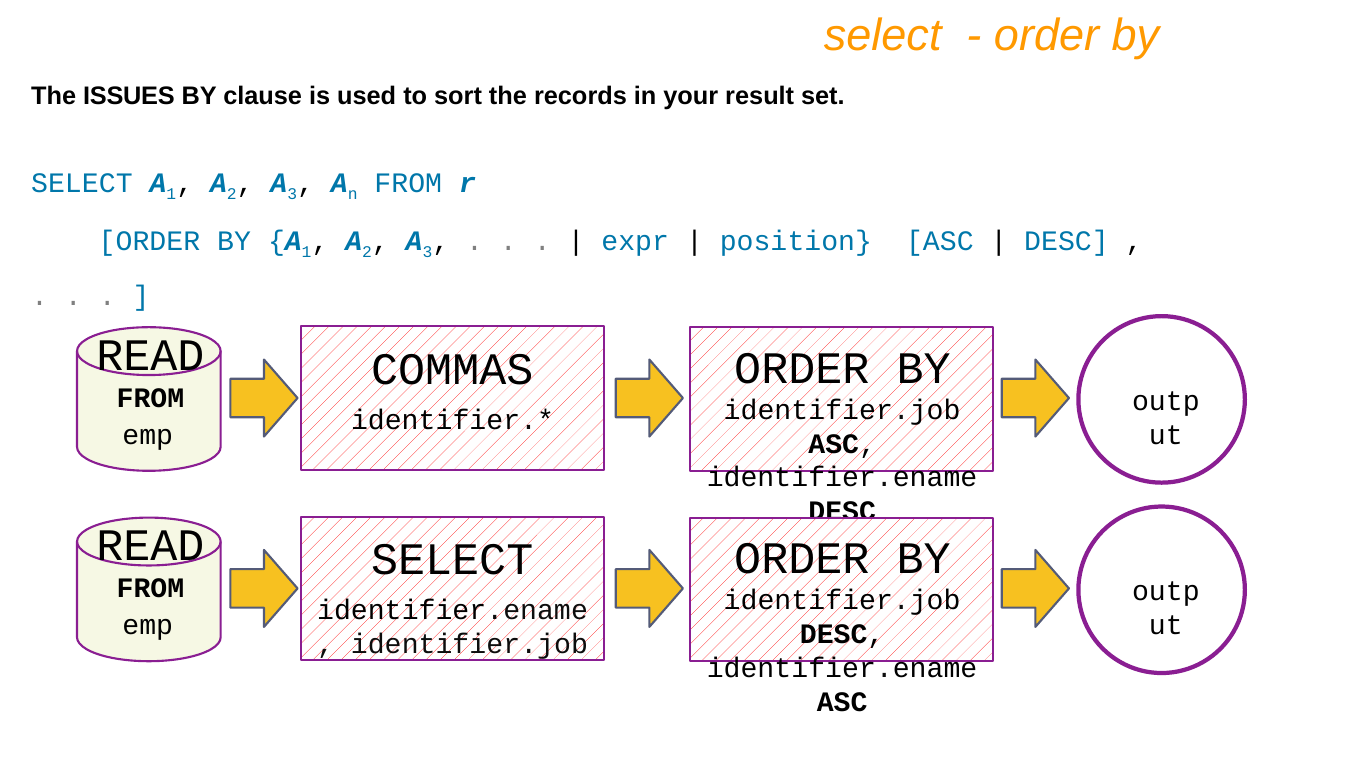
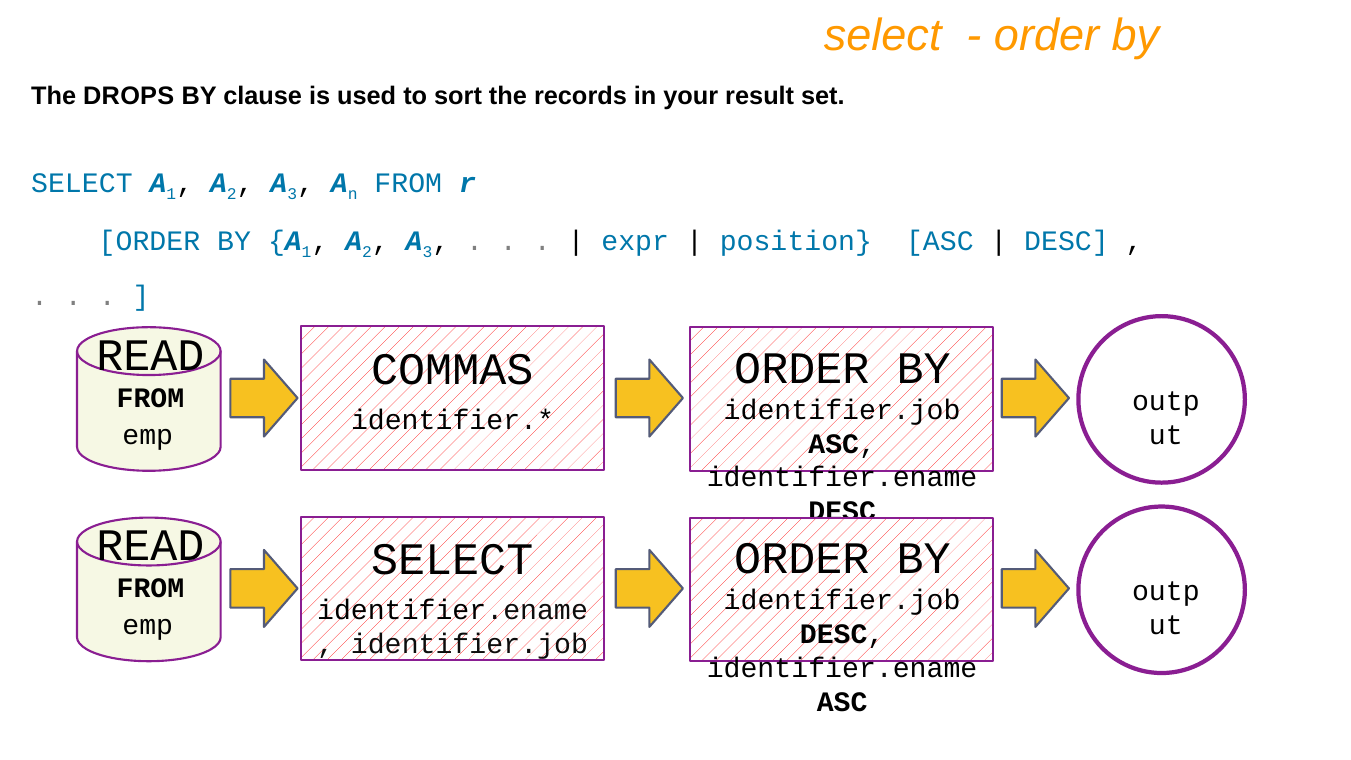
ISSUES: ISSUES -> DROPS
